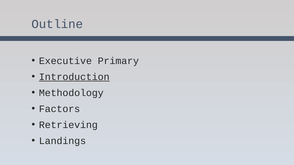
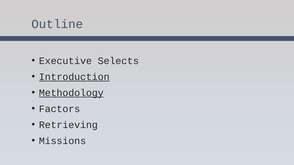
Primary: Primary -> Selects
Methodology underline: none -> present
Landings: Landings -> Missions
